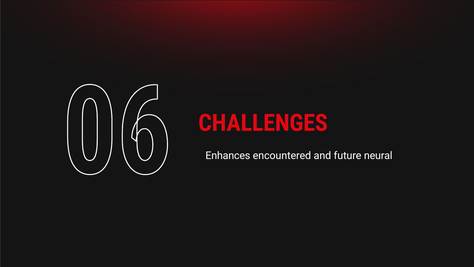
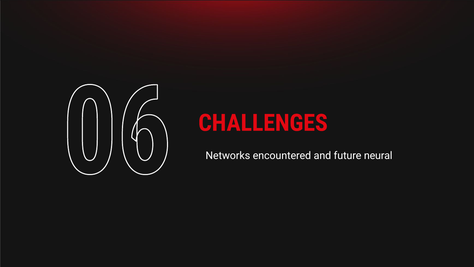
Enhances: Enhances -> Networks
